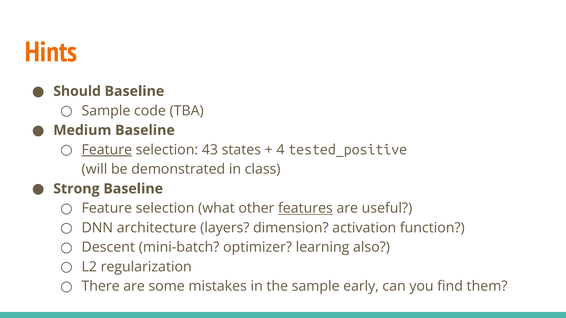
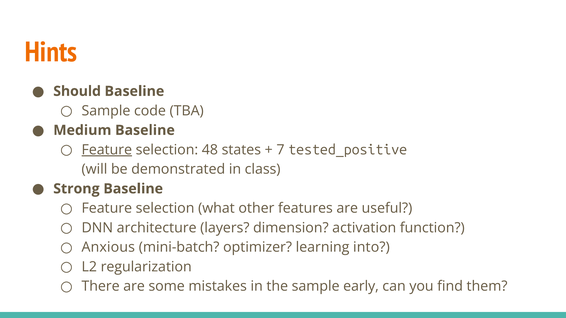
43: 43 -> 48
4: 4 -> 7
features underline: present -> none
Descent: Descent -> Anxious
also: also -> into
